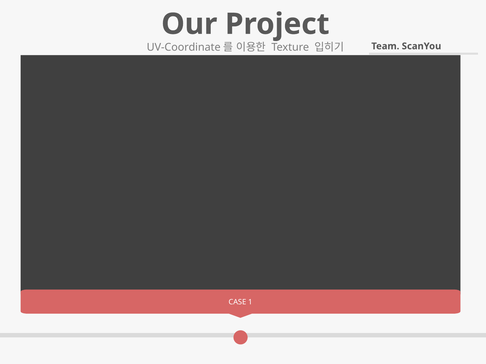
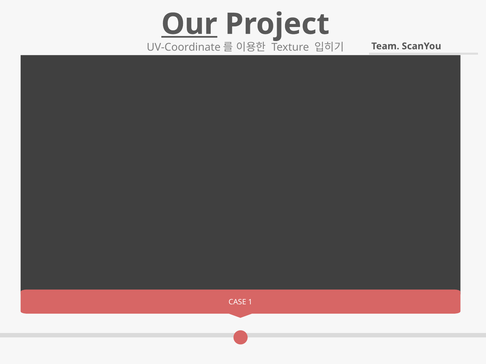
Our underline: none -> present
